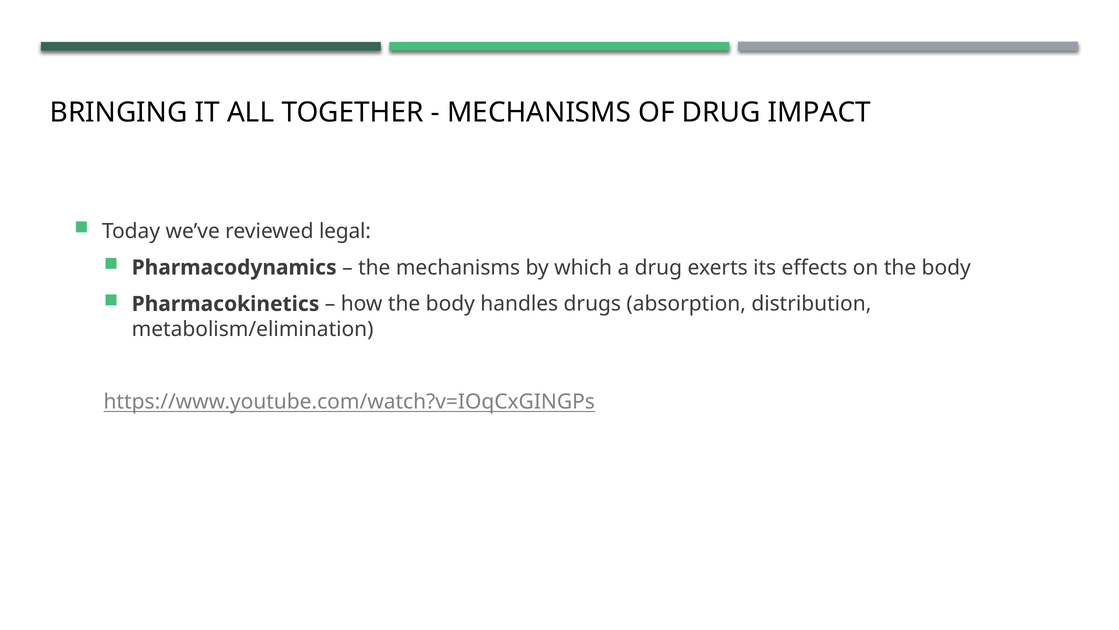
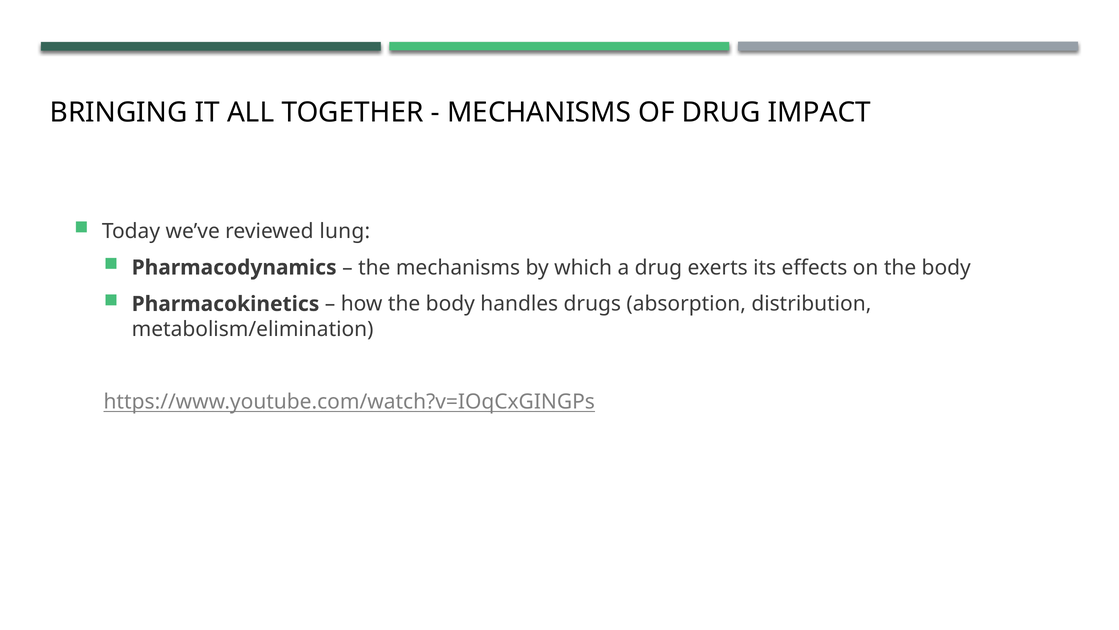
legal: legal -> lung
